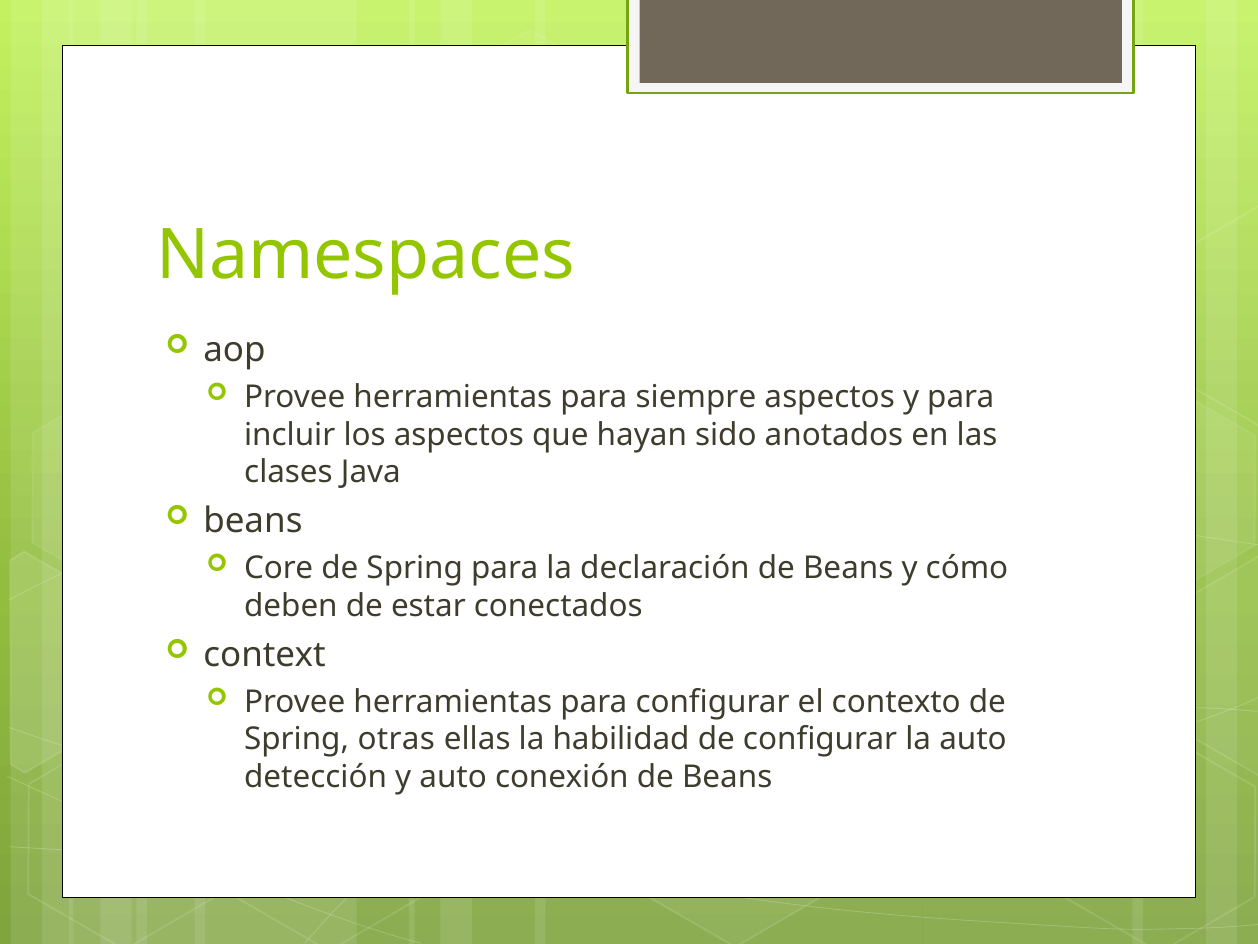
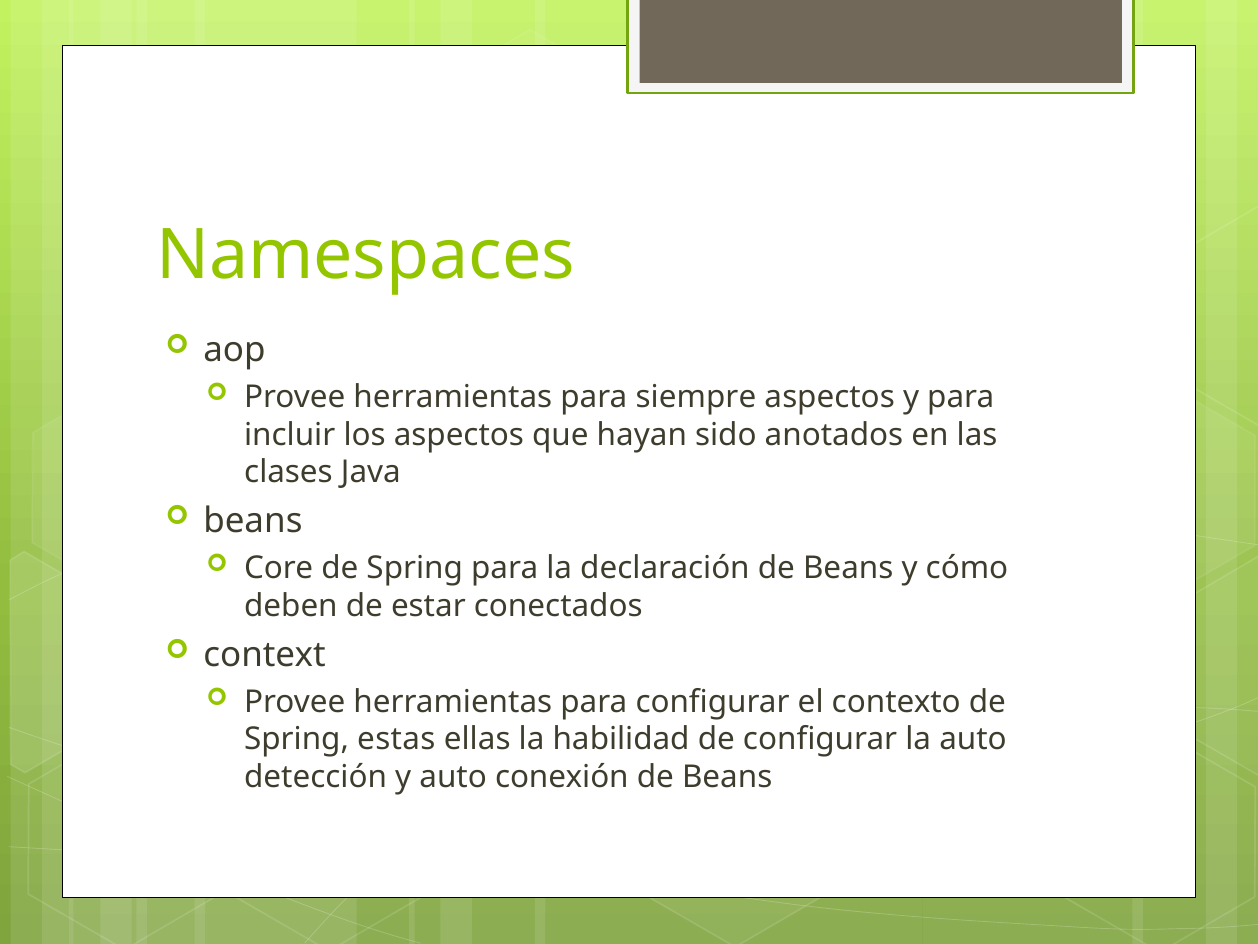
otras: otras -> estas
